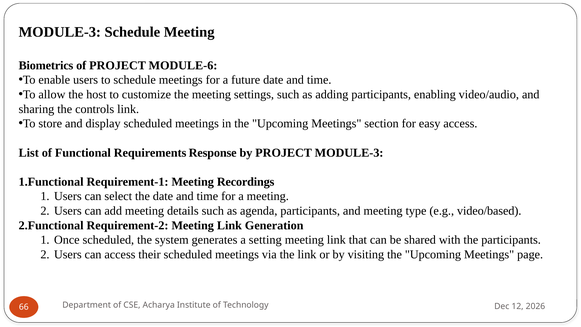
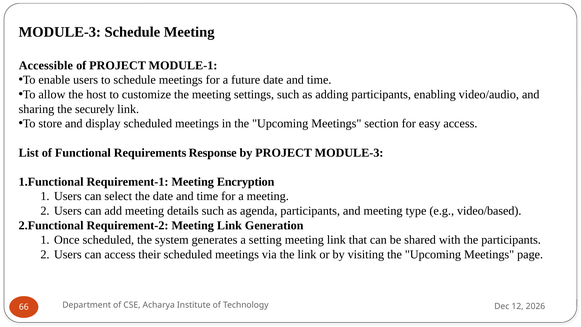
Biometrics: Biometrics -> Accessible
MODULE-6: MODULE-6 -> MODULE-1
controls: controls -> securely
Recordings: Recordings -> Encryption
